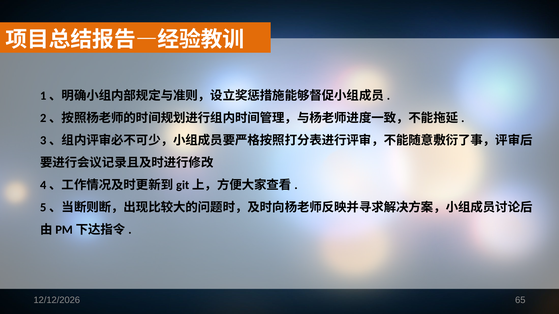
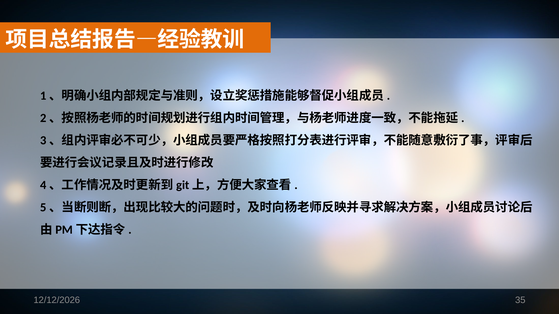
65: 65 -> 35
